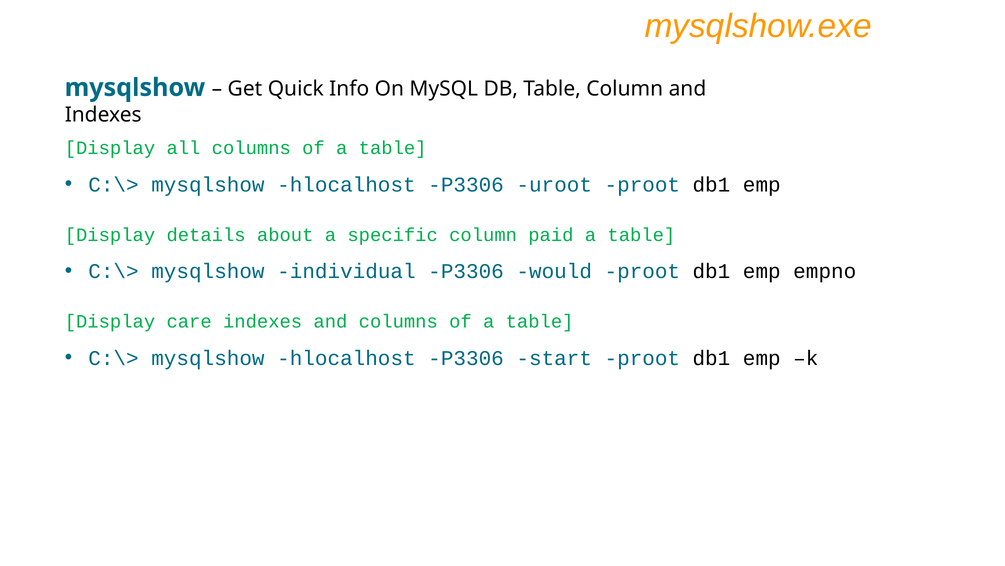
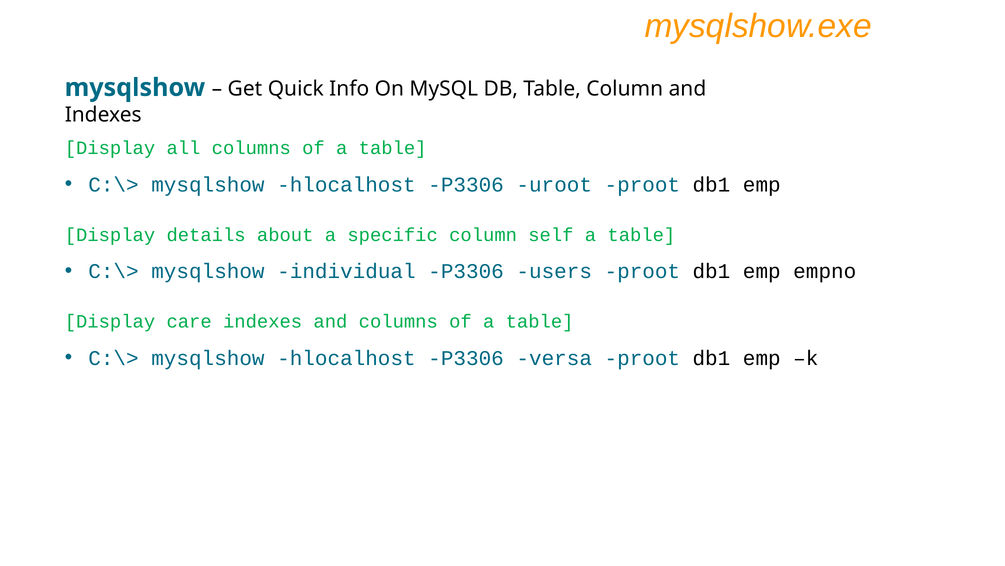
paid: paid -> self
would: would -> users
start: start -> versa
